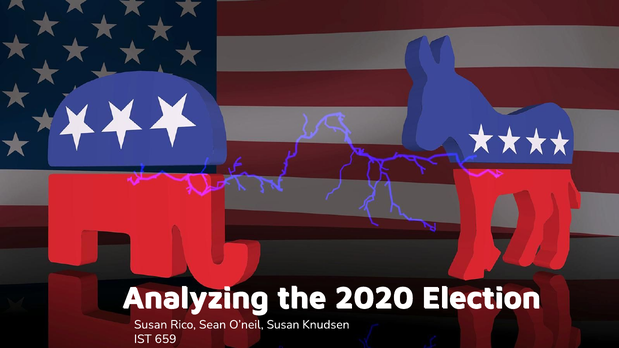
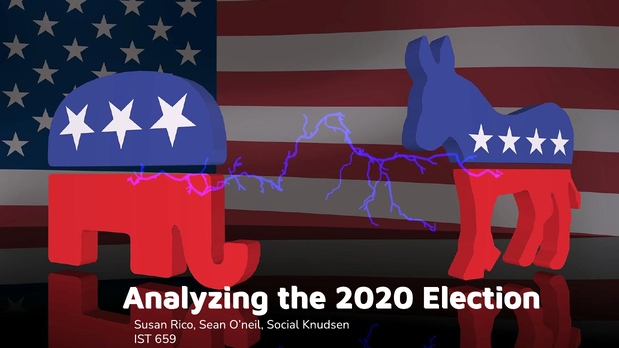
O’neil Susan: Susan -> Social
